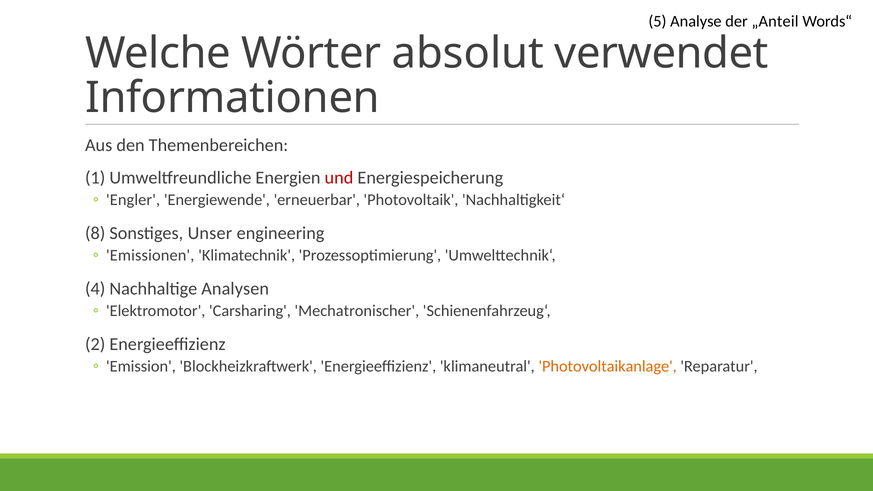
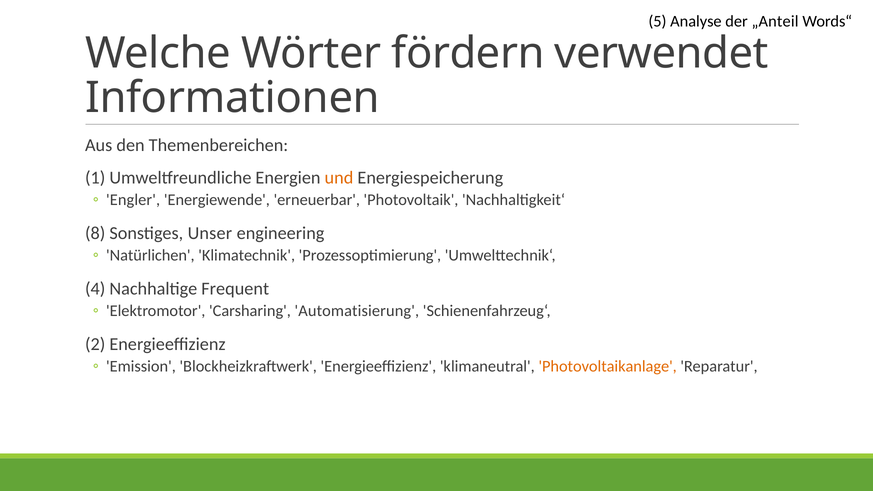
absolut: absolut -> fördern
und colour: red -> orange
Emissionen: Emissionen -> Natürlichen
Analysen: Analysen -> Frequent
Mechatronischer: Mechatronischer -> Automatisierung
